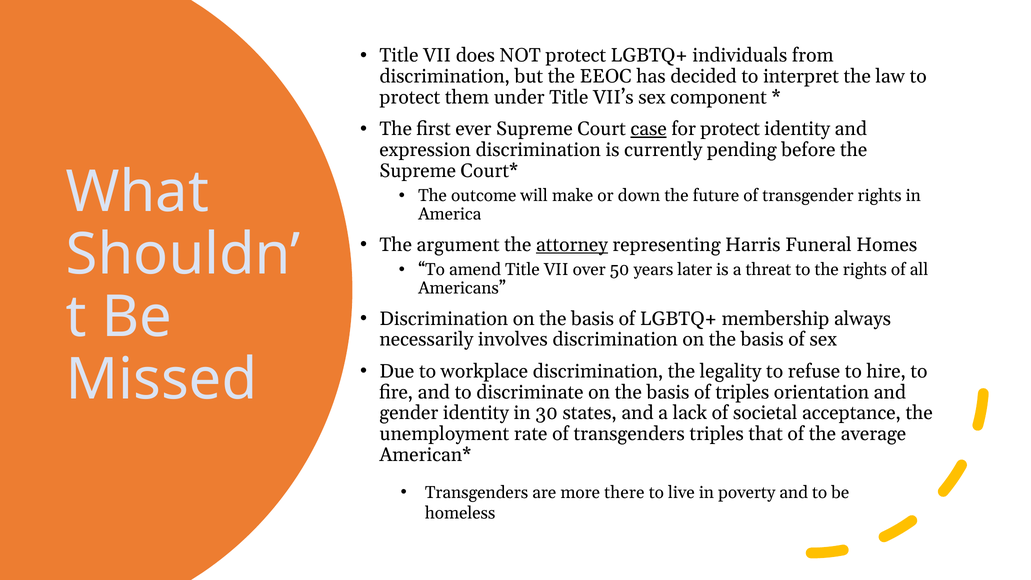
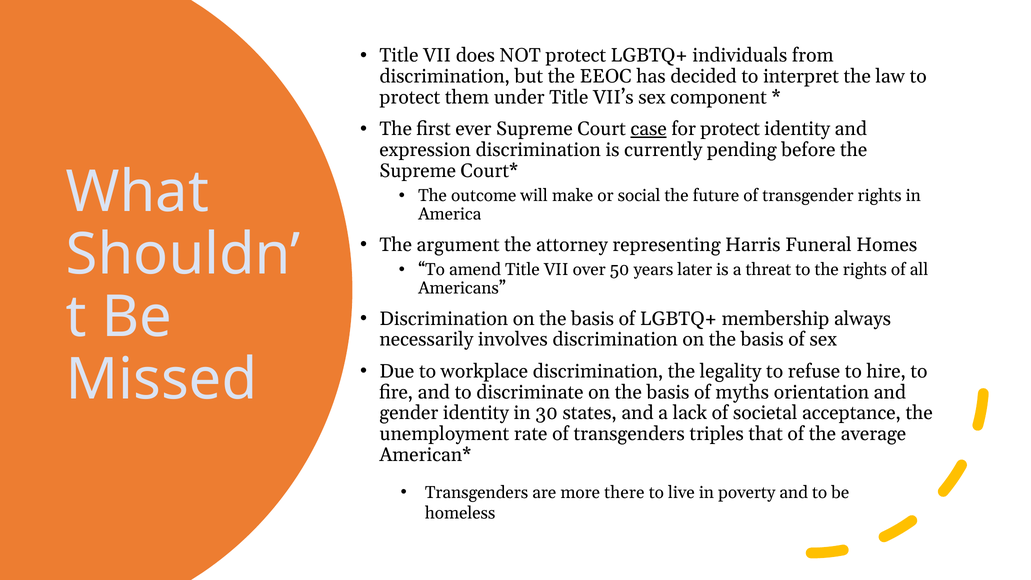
down: down -> social
attorney underline: present -> none
of triples: triples -> myths
